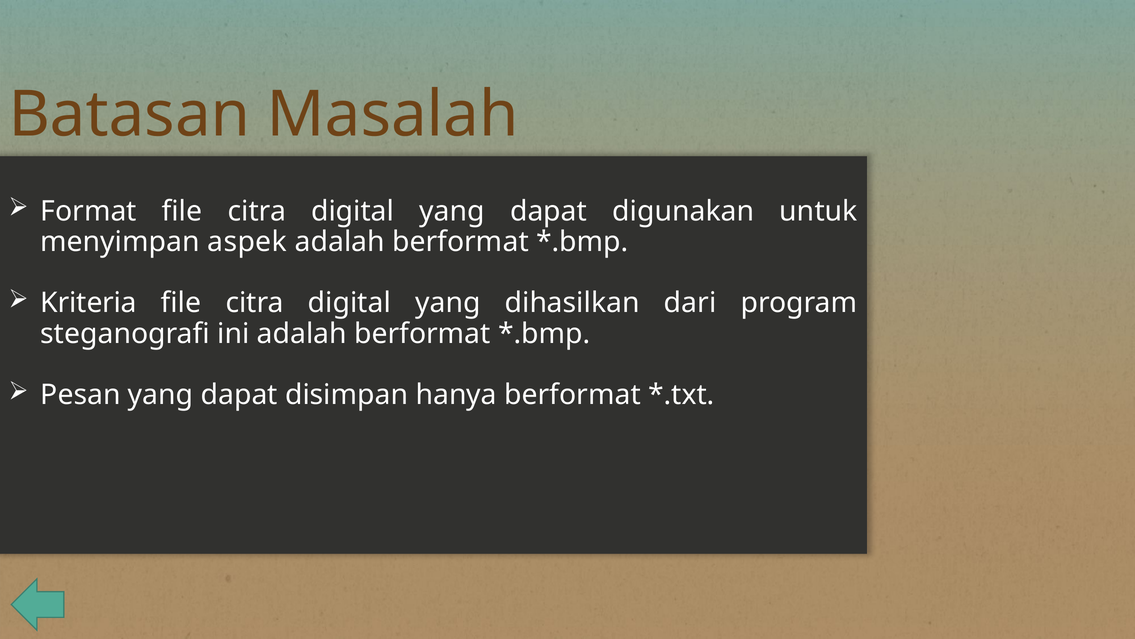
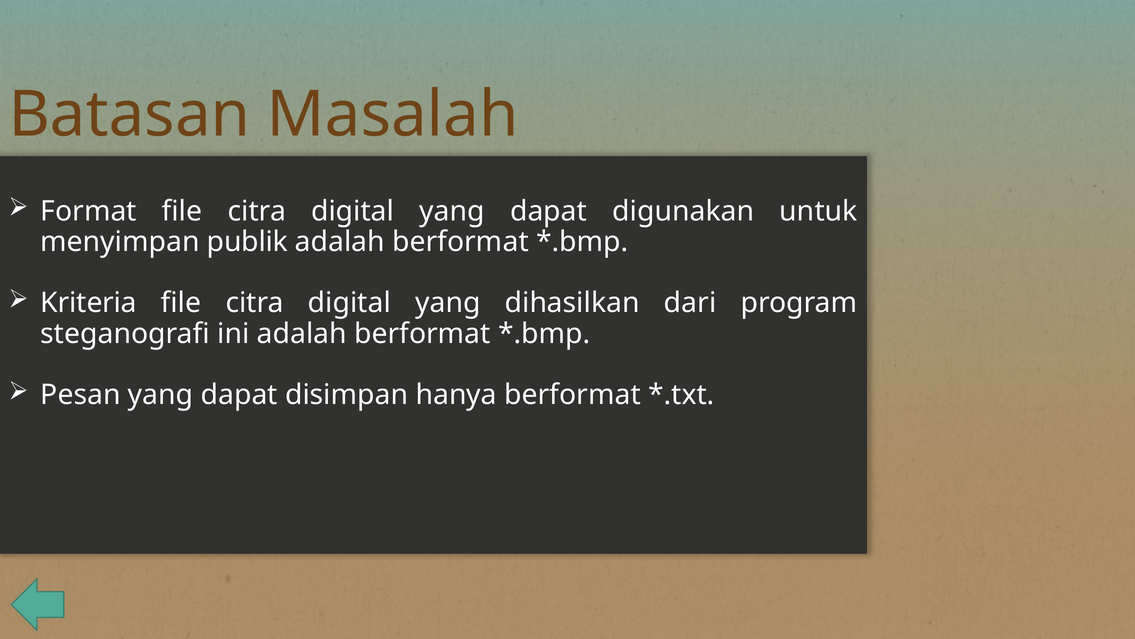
aspek: aspek -> publik
